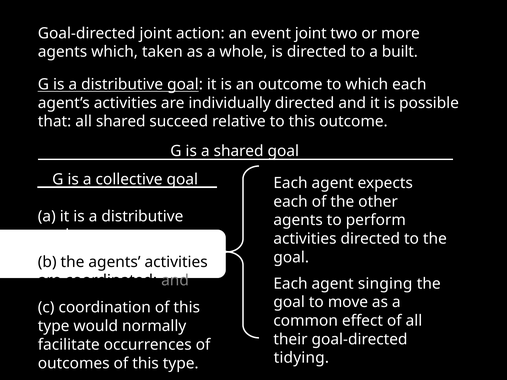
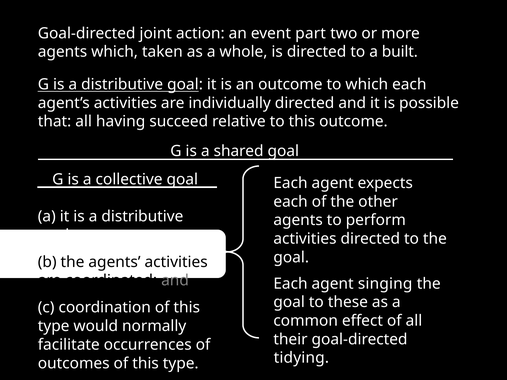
event joint: joint -> part
all shared: shared -> having
move: move -> these
